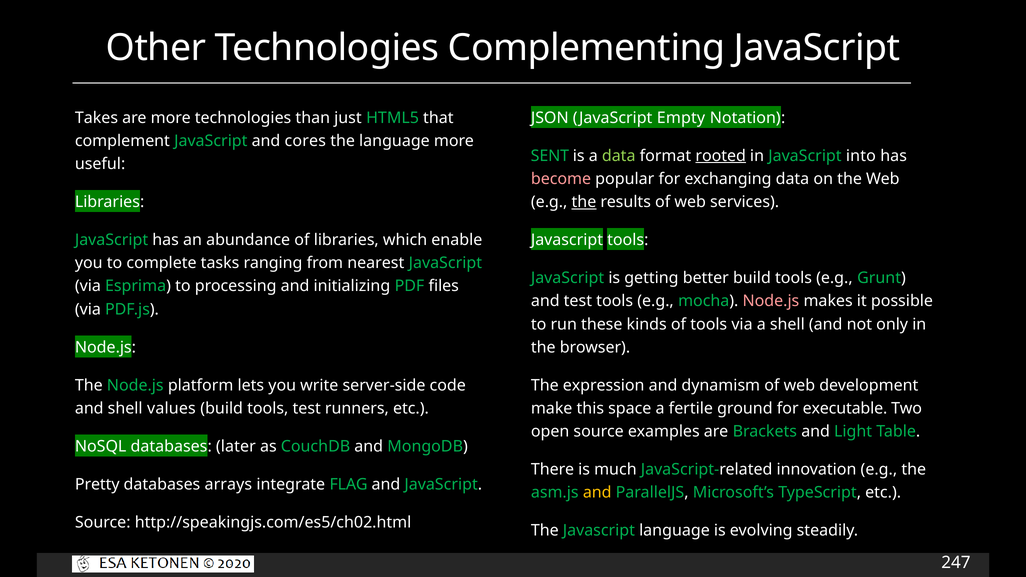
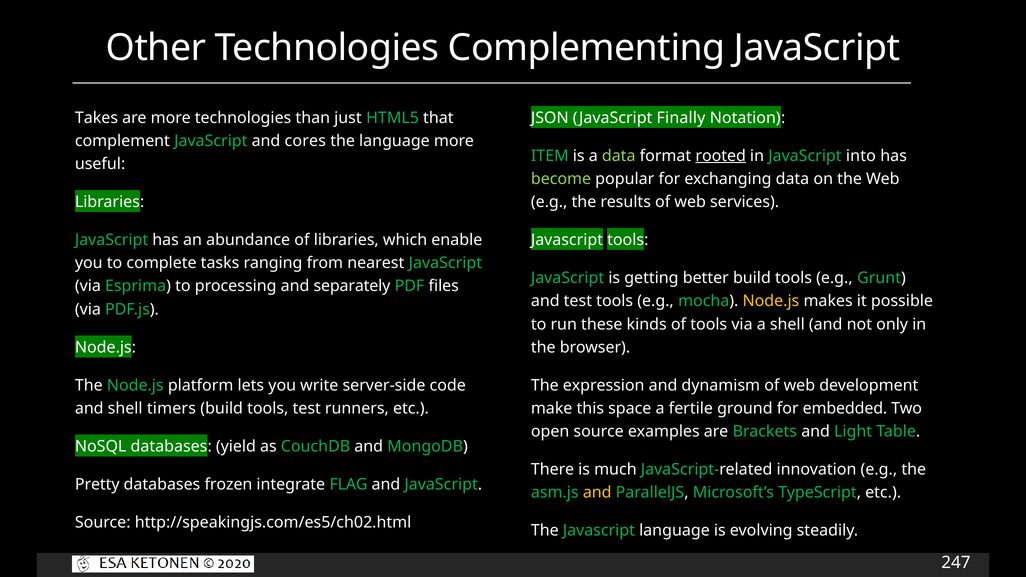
Empty: Empty -> Finally
SENT: SENT -> ITEM
become colour: pink -> light green
the at (584, 202) underline: present -> none
initializing: initializing -> separately
Node.js at (771, 301) colour: pink -> yellow
values: values -> timers
executable: executable -> embedded
later: later -> yield
arrays: arrays -> frozen
